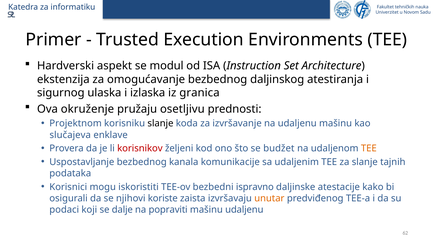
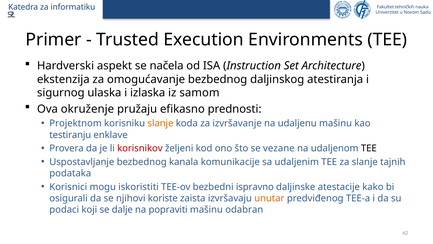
modul: modul -> načela
granica: granica -> samom
osetljivu: osetljivu -> efikasno
slanje at (160, 123) colour: black -> orange
slučajeva: slučajeva -> testiranju
budžet: budžet -> vezane
TEE at (369, 148) colour: orange -> black
mašinu udaljenu: udaljenu -> odabran
